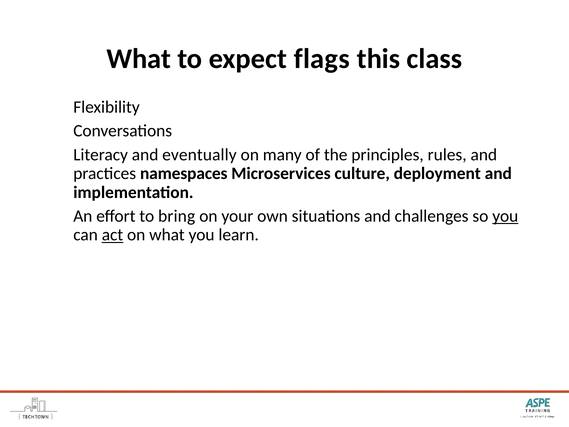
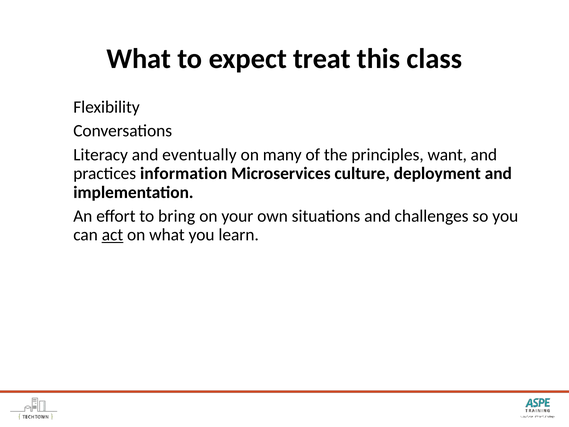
flags: flags -> treat
rules: rules -> want
namespaces: namespaces -> information
you at (505, 216) underline: present -> none
